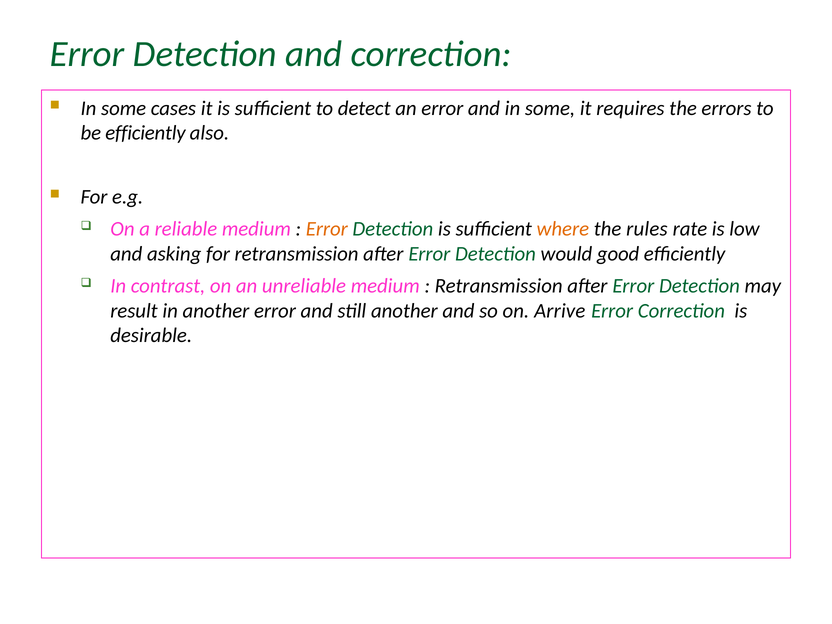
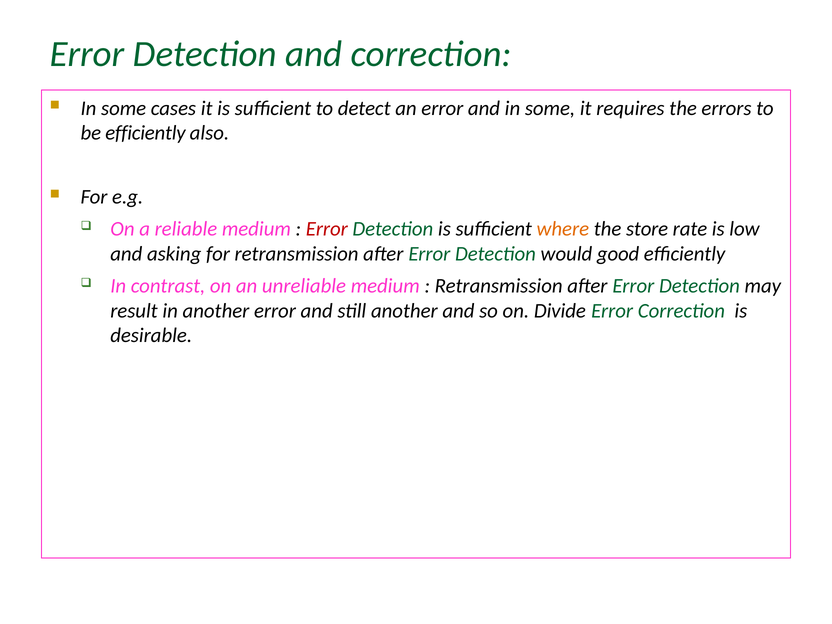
Error at (327, 229) colour: orange -> red
rules: rules -> store
Arrive: Arrive -> Divide
